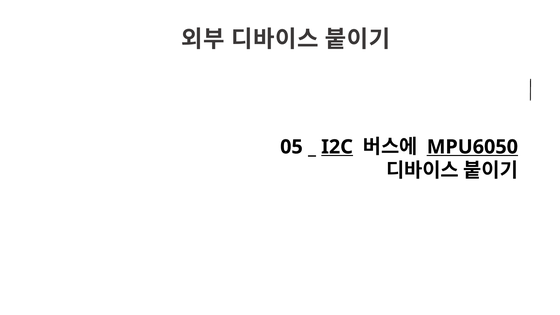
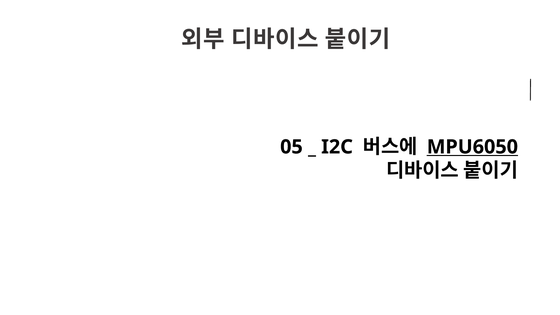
I2C underline: present -> none
